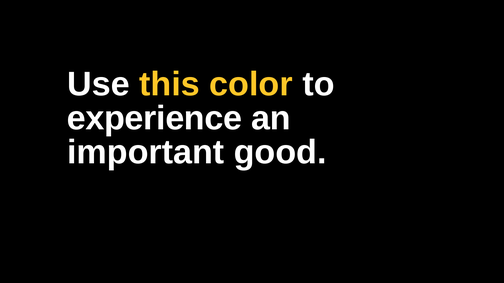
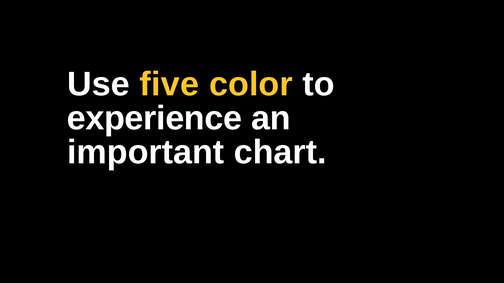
this: this -> five
good: good -> chart
